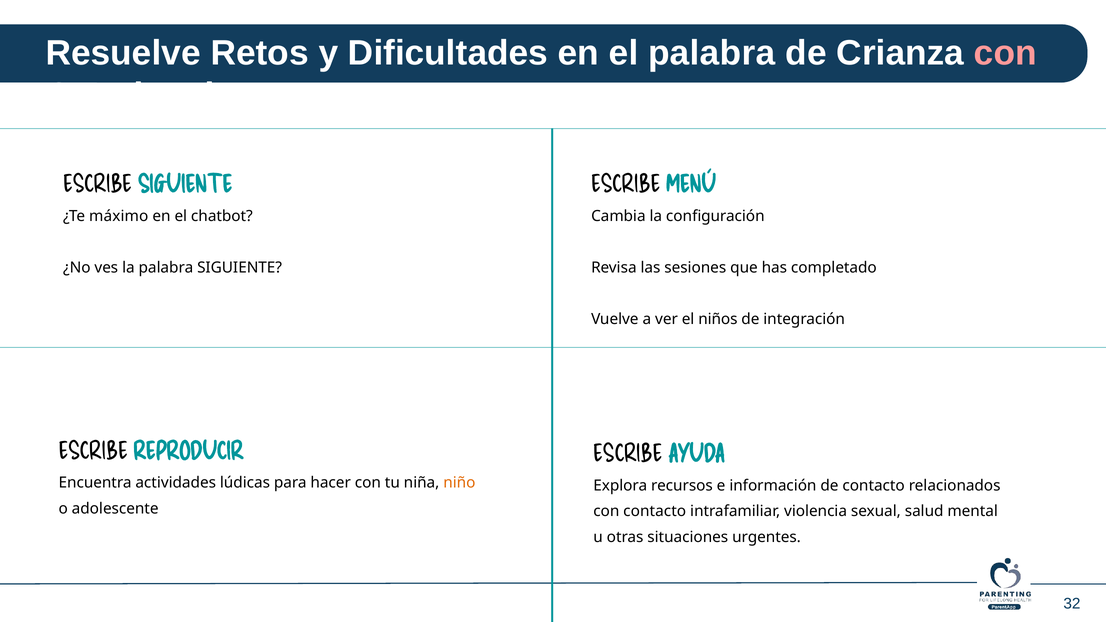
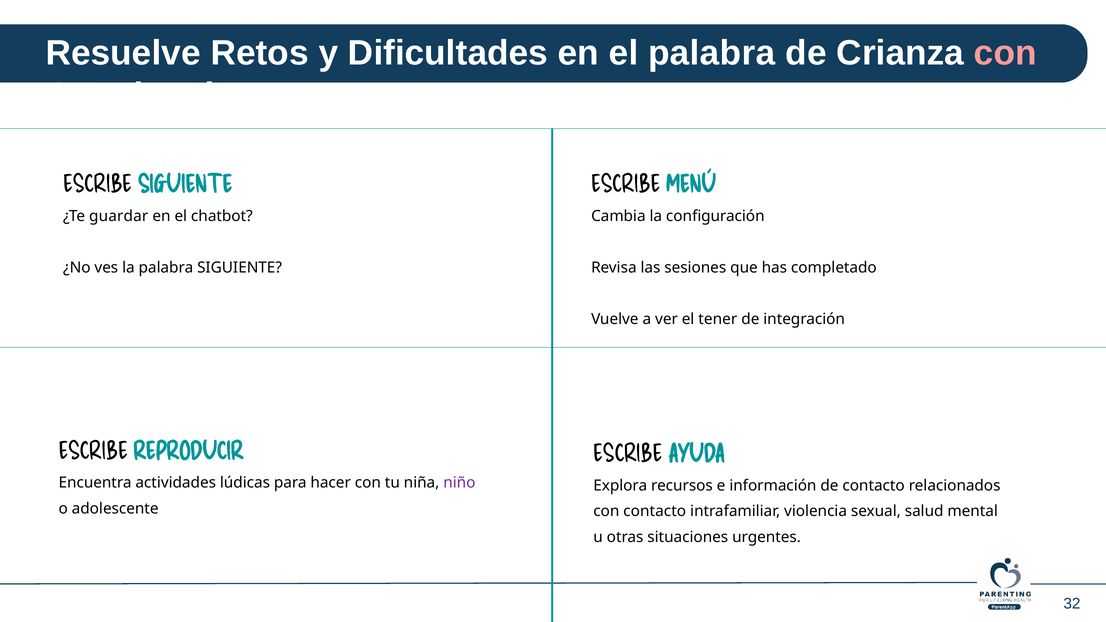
máximo: máximo -> guardar
niños: niños -> tener
niño colour: orange -> purple
